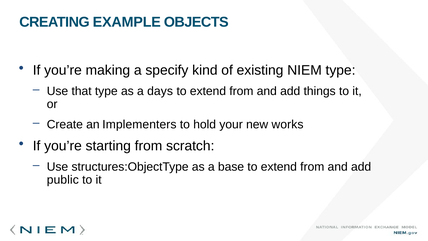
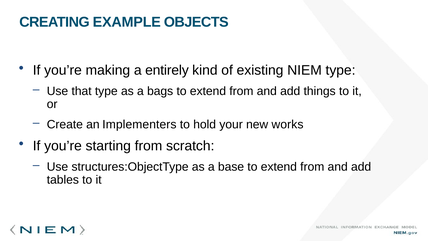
specify: specify -> entirely
days: days -> bags
public: public -> tables
